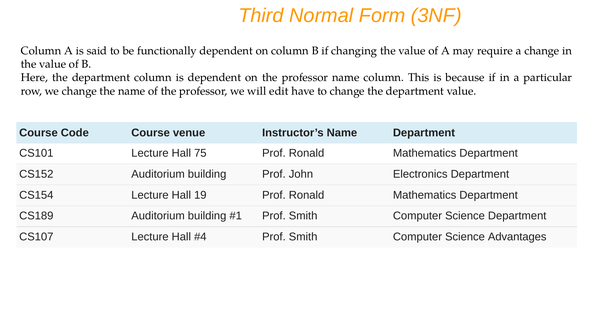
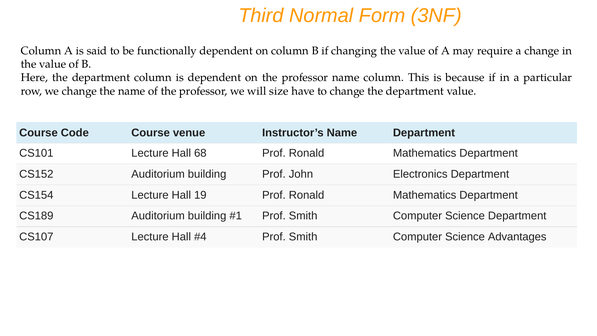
edit: edit -> size
75: 75 -> 68
